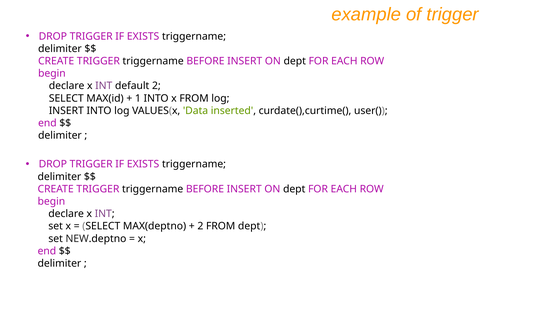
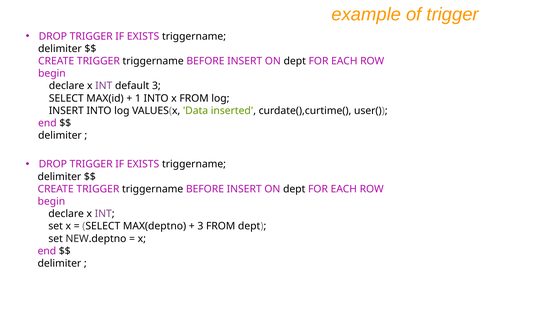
default 2: 2 -> 3
2 at (200, 227): 2 -> 3
